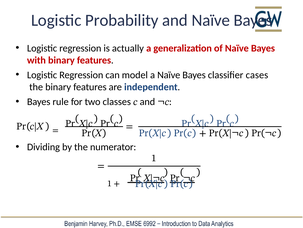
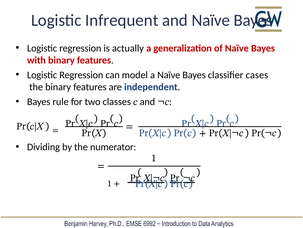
Probability: Probability -> Infrequent
